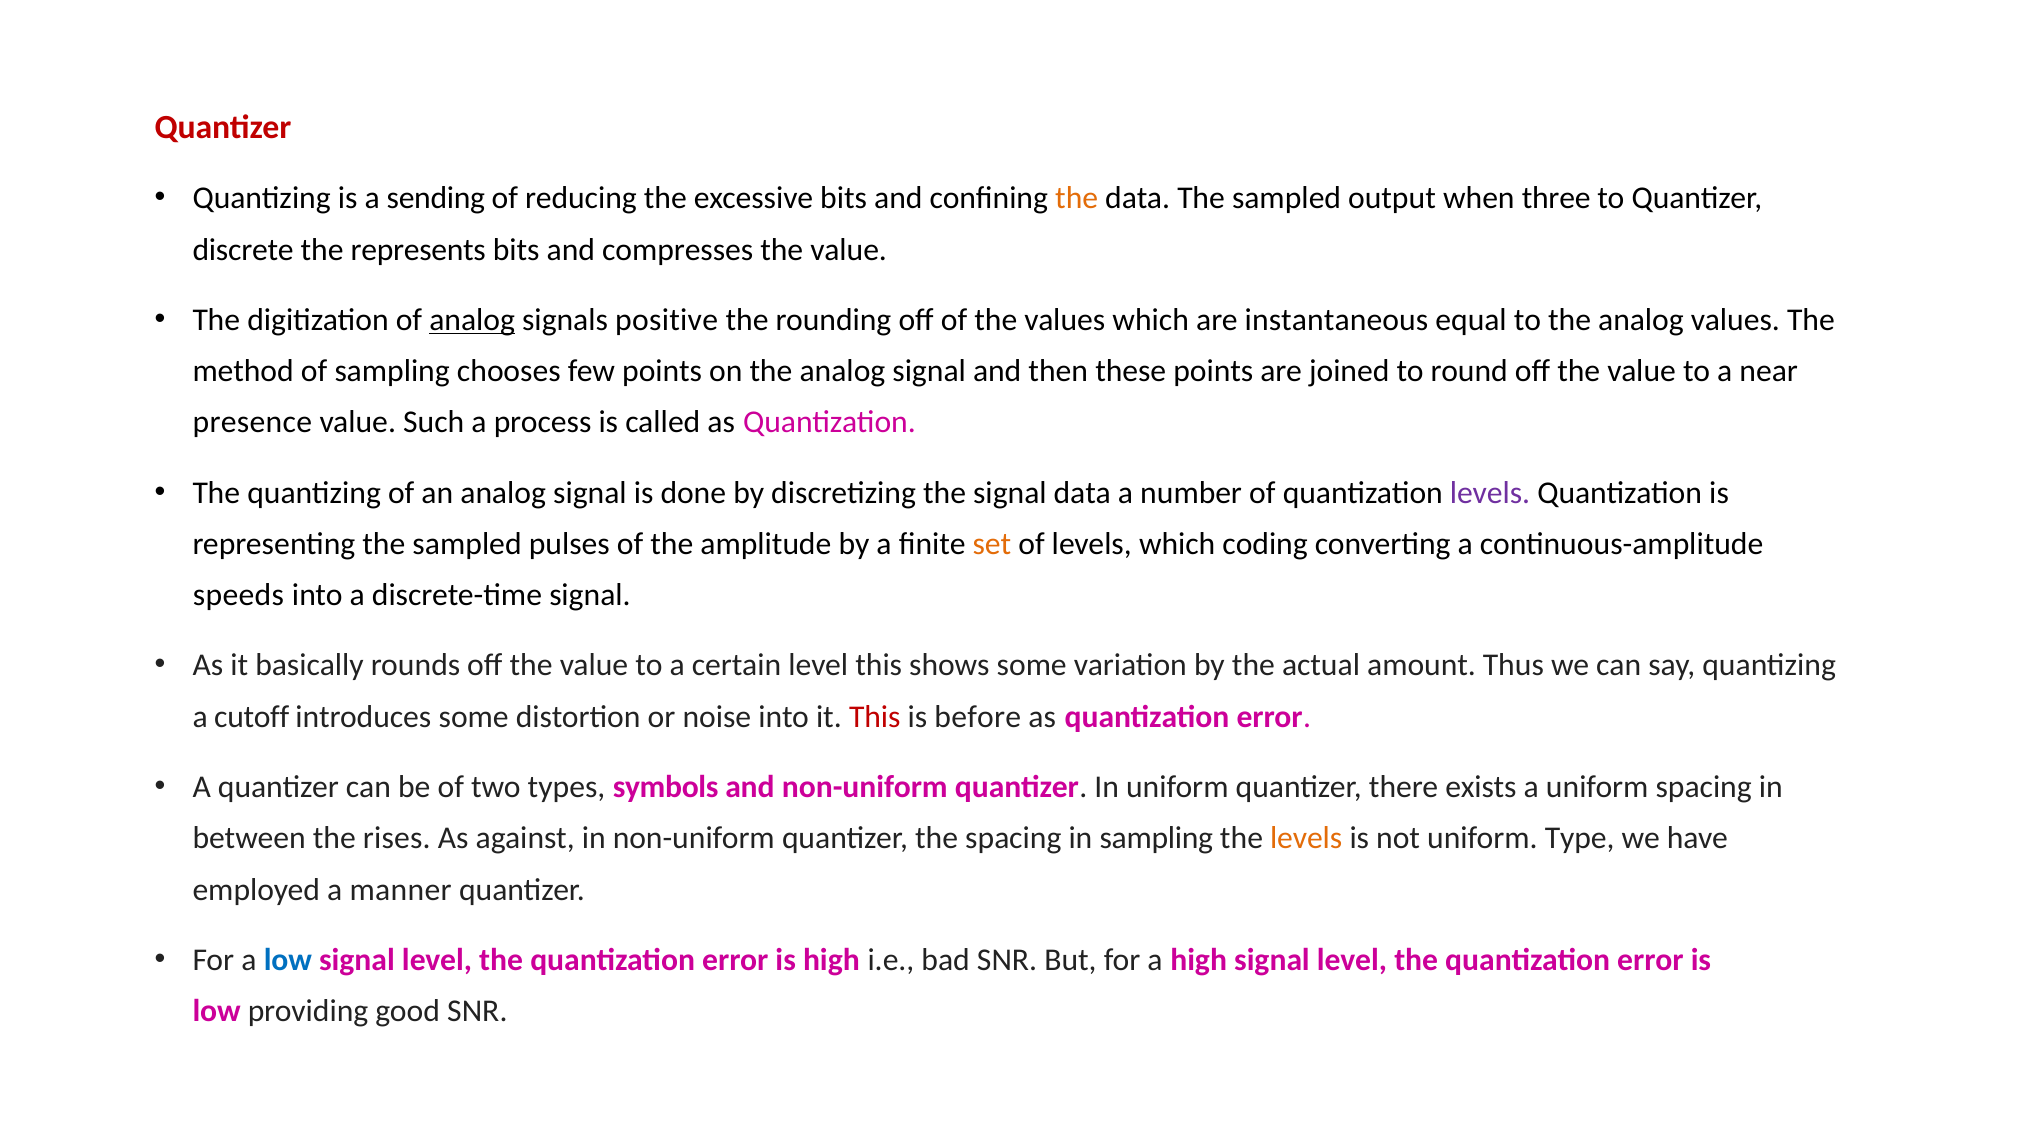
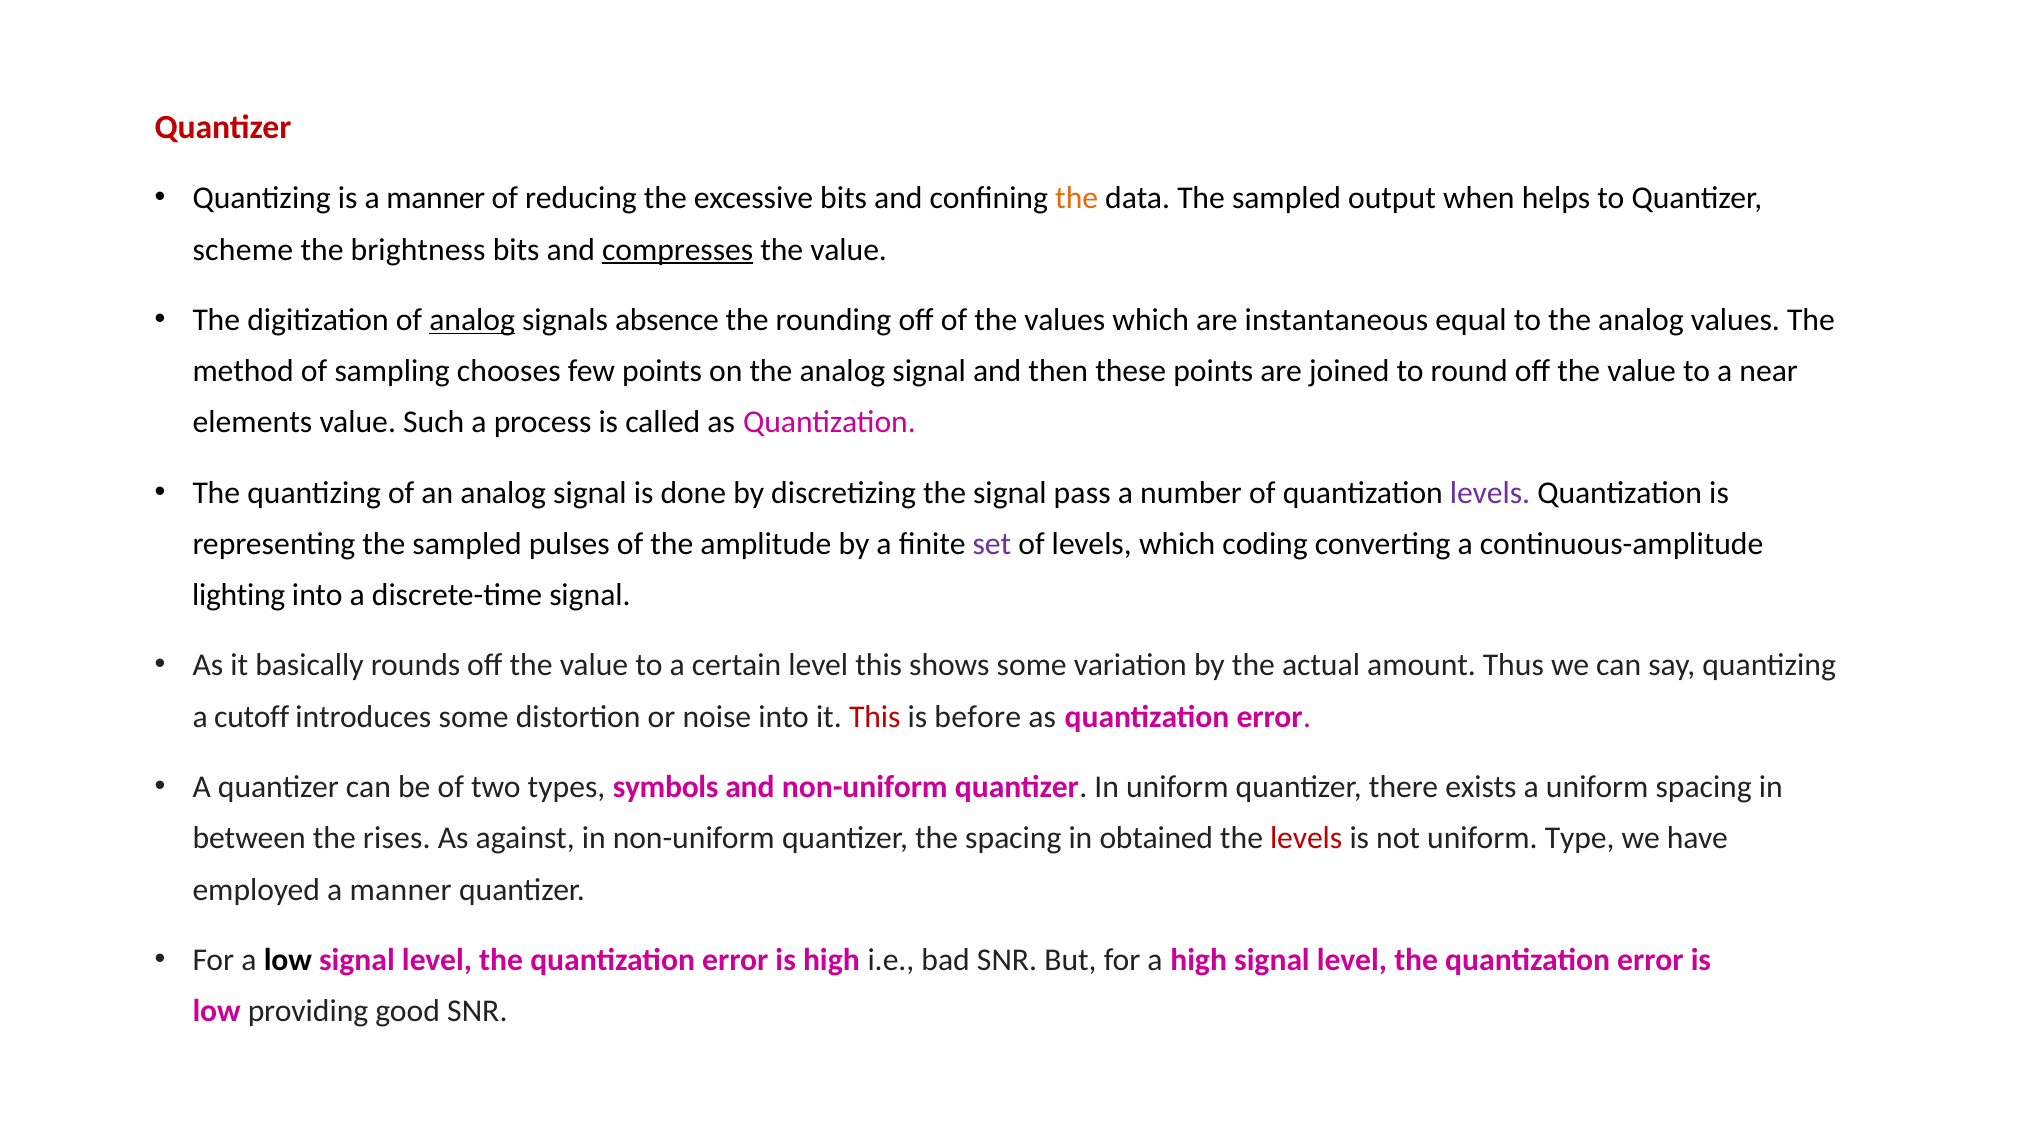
is a sending: sending -> manner
three: three -> helps
discrete: discrete -> scheme
represents: represents -> brightness
compresses underline: none -> present
positive: positive -> absence
presence: presence -> elements
signal data: data -> pass
set colour: orange -> purple
speeds: speeds -> lighting
in sampling: sampling -> obtained
levels at (1306, 838) colour: orange -> red
low at (288, 960) colour: blue -> black
